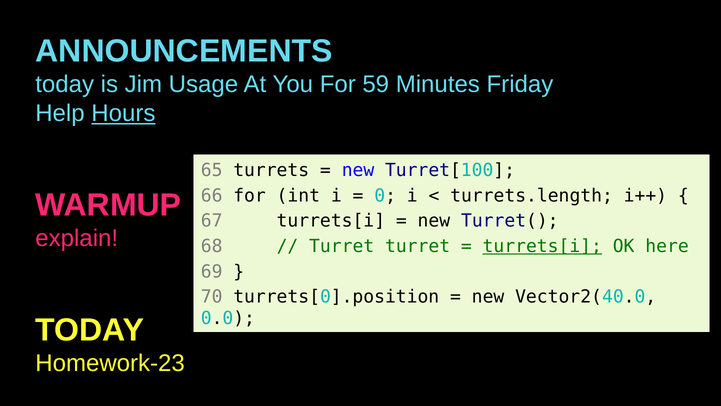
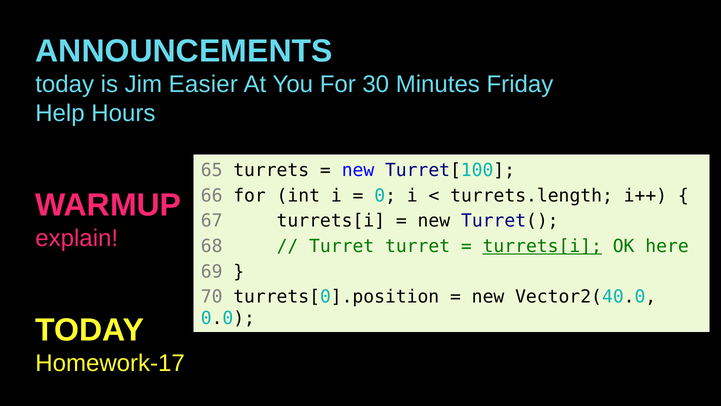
Usage: Usage -> Easier
59: 59 -> 30
Hours underline: present -> none
Homework-23: Homework-23 -> Homework-17
